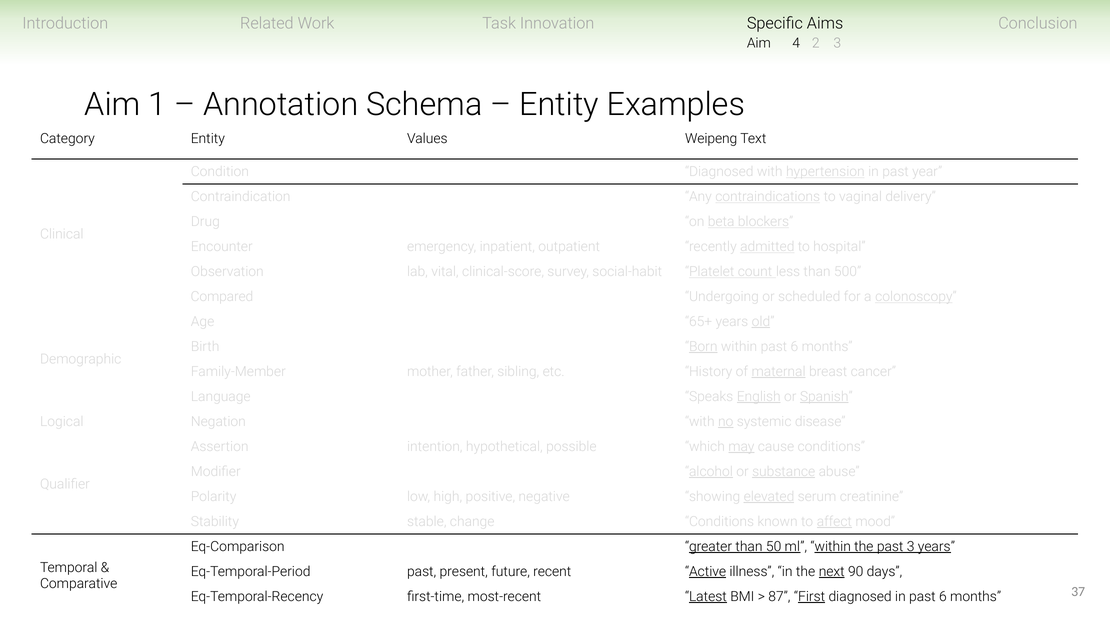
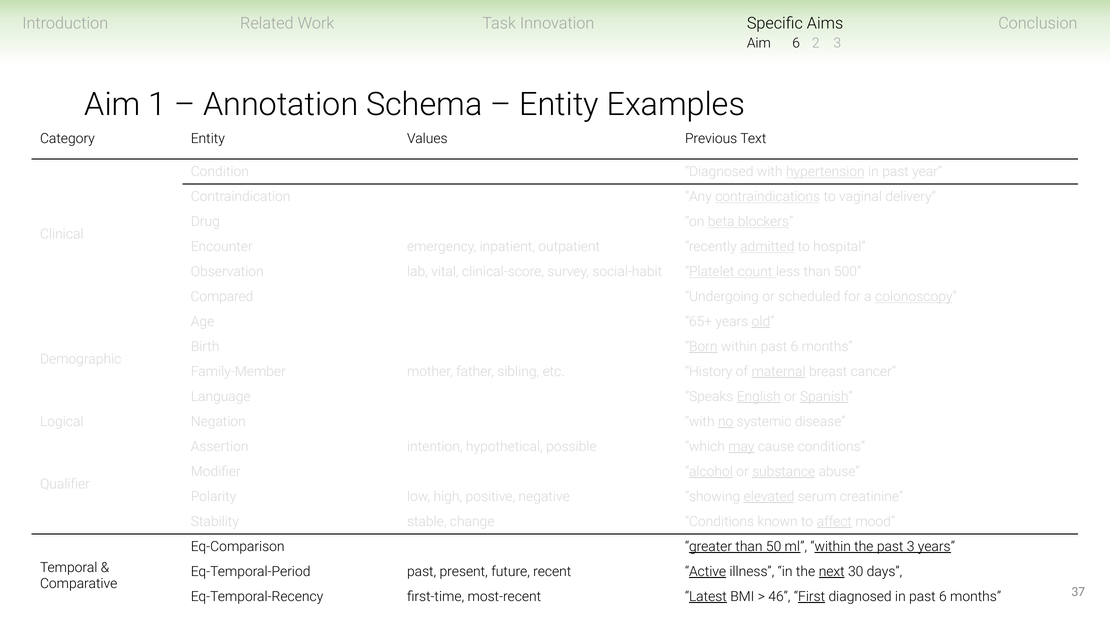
Aim 4: 4 -> 6
Weipeng: Weipeng -> Previous
90: 90 -> 30
87: 87 -> 46
